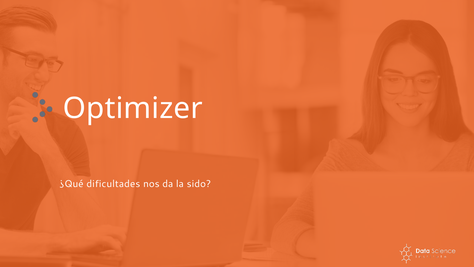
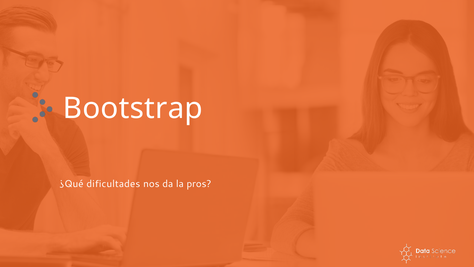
Optimizer: Optimizer -> Bootstrap
sido: sido -> pros
